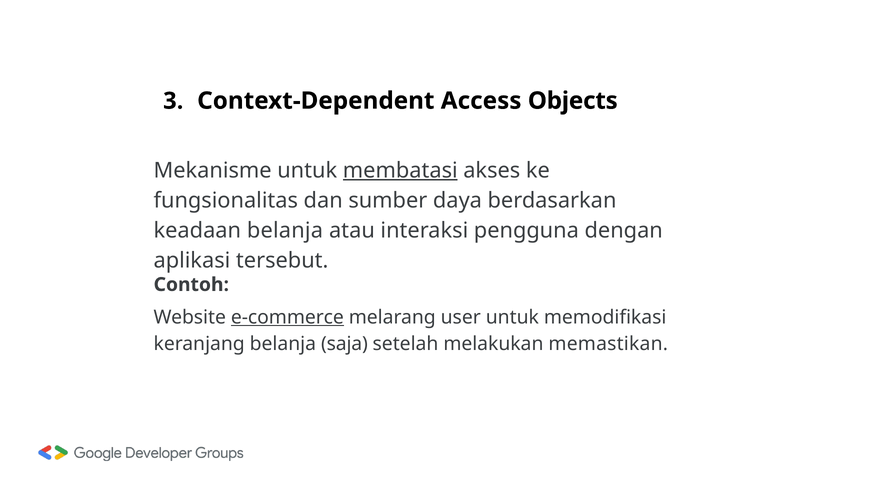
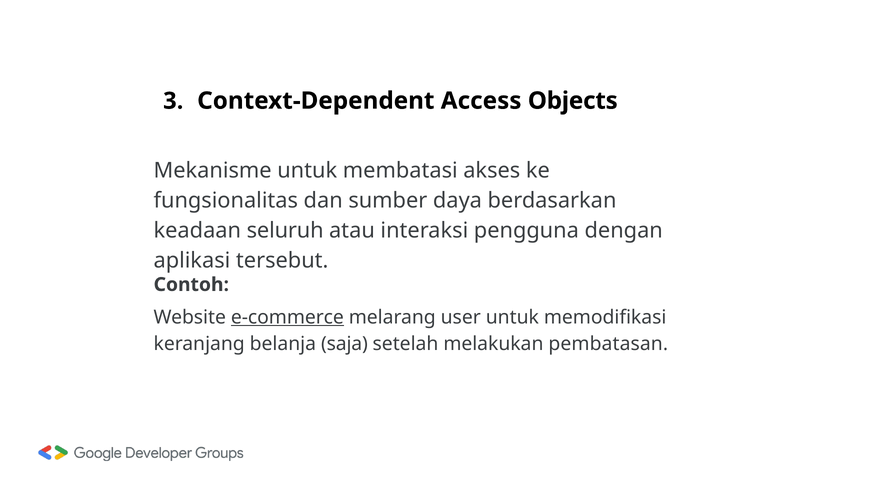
membatasi underline: present -> none
keadaan belanja: belanja -> seluruh
memastikan: memastikan -> pembatasan
